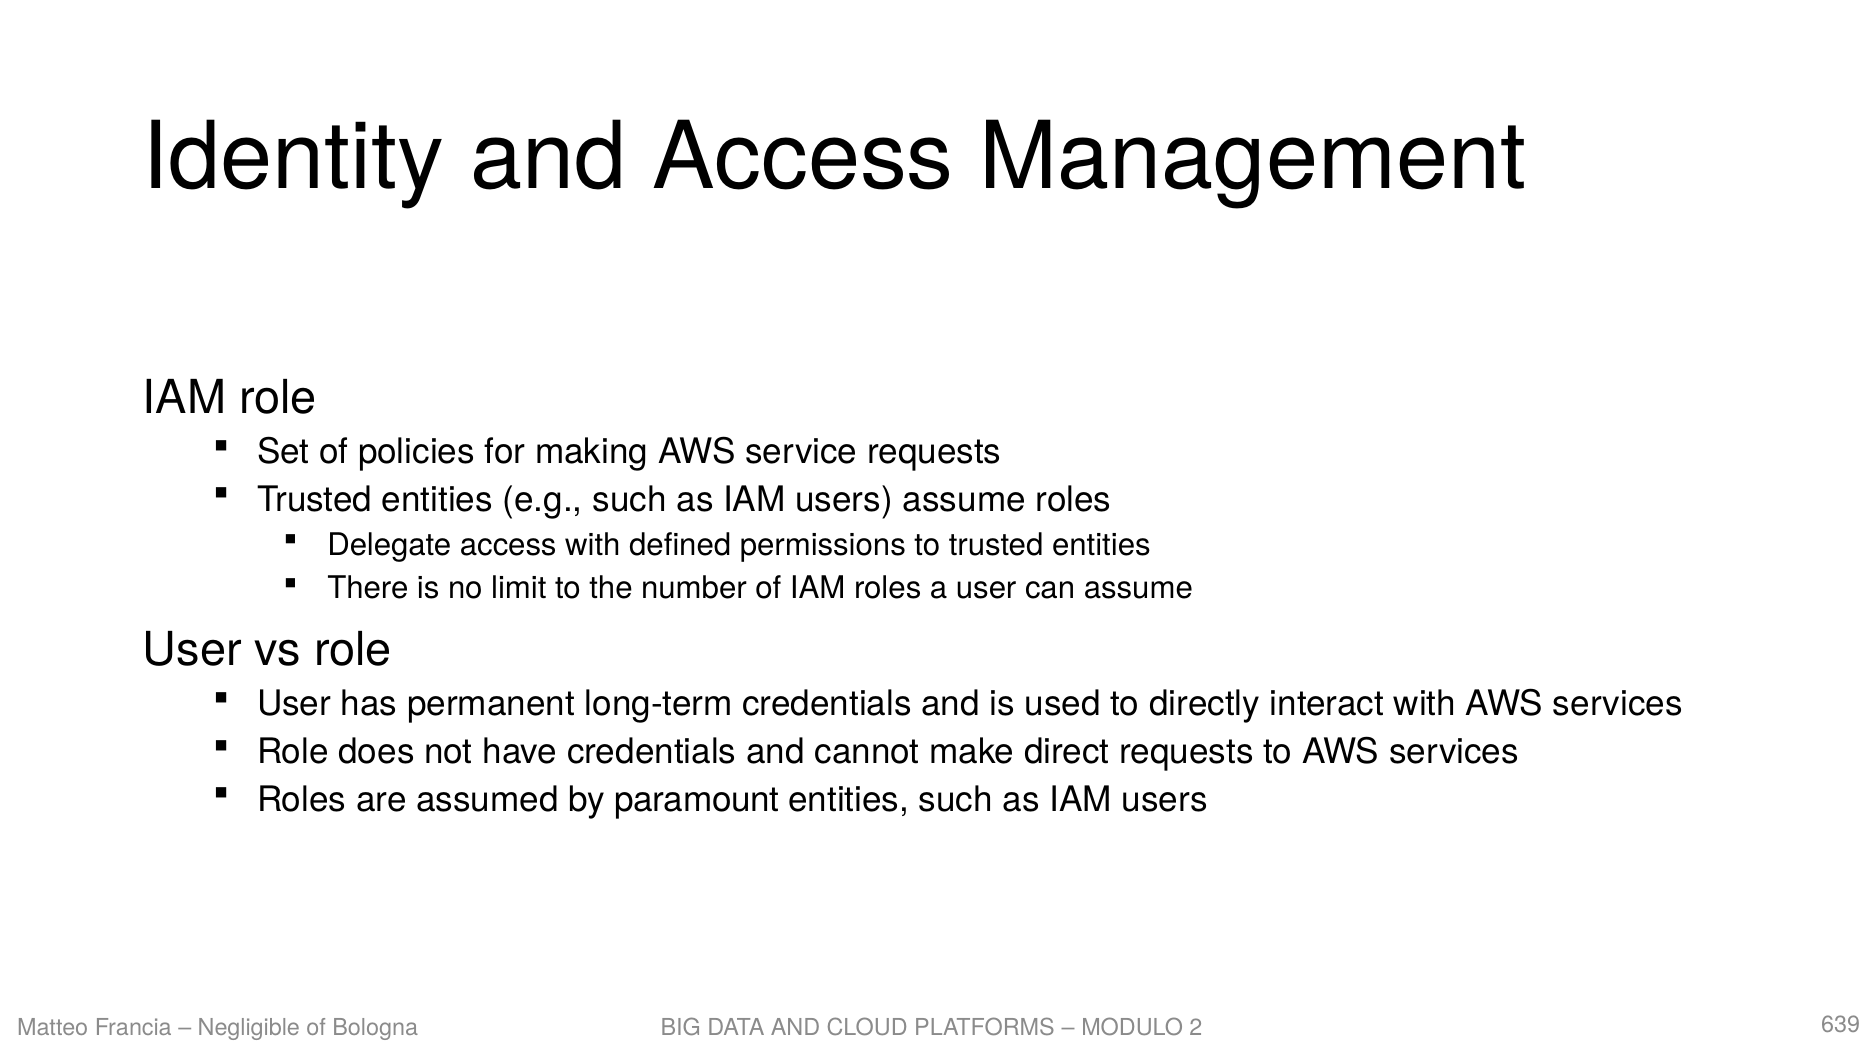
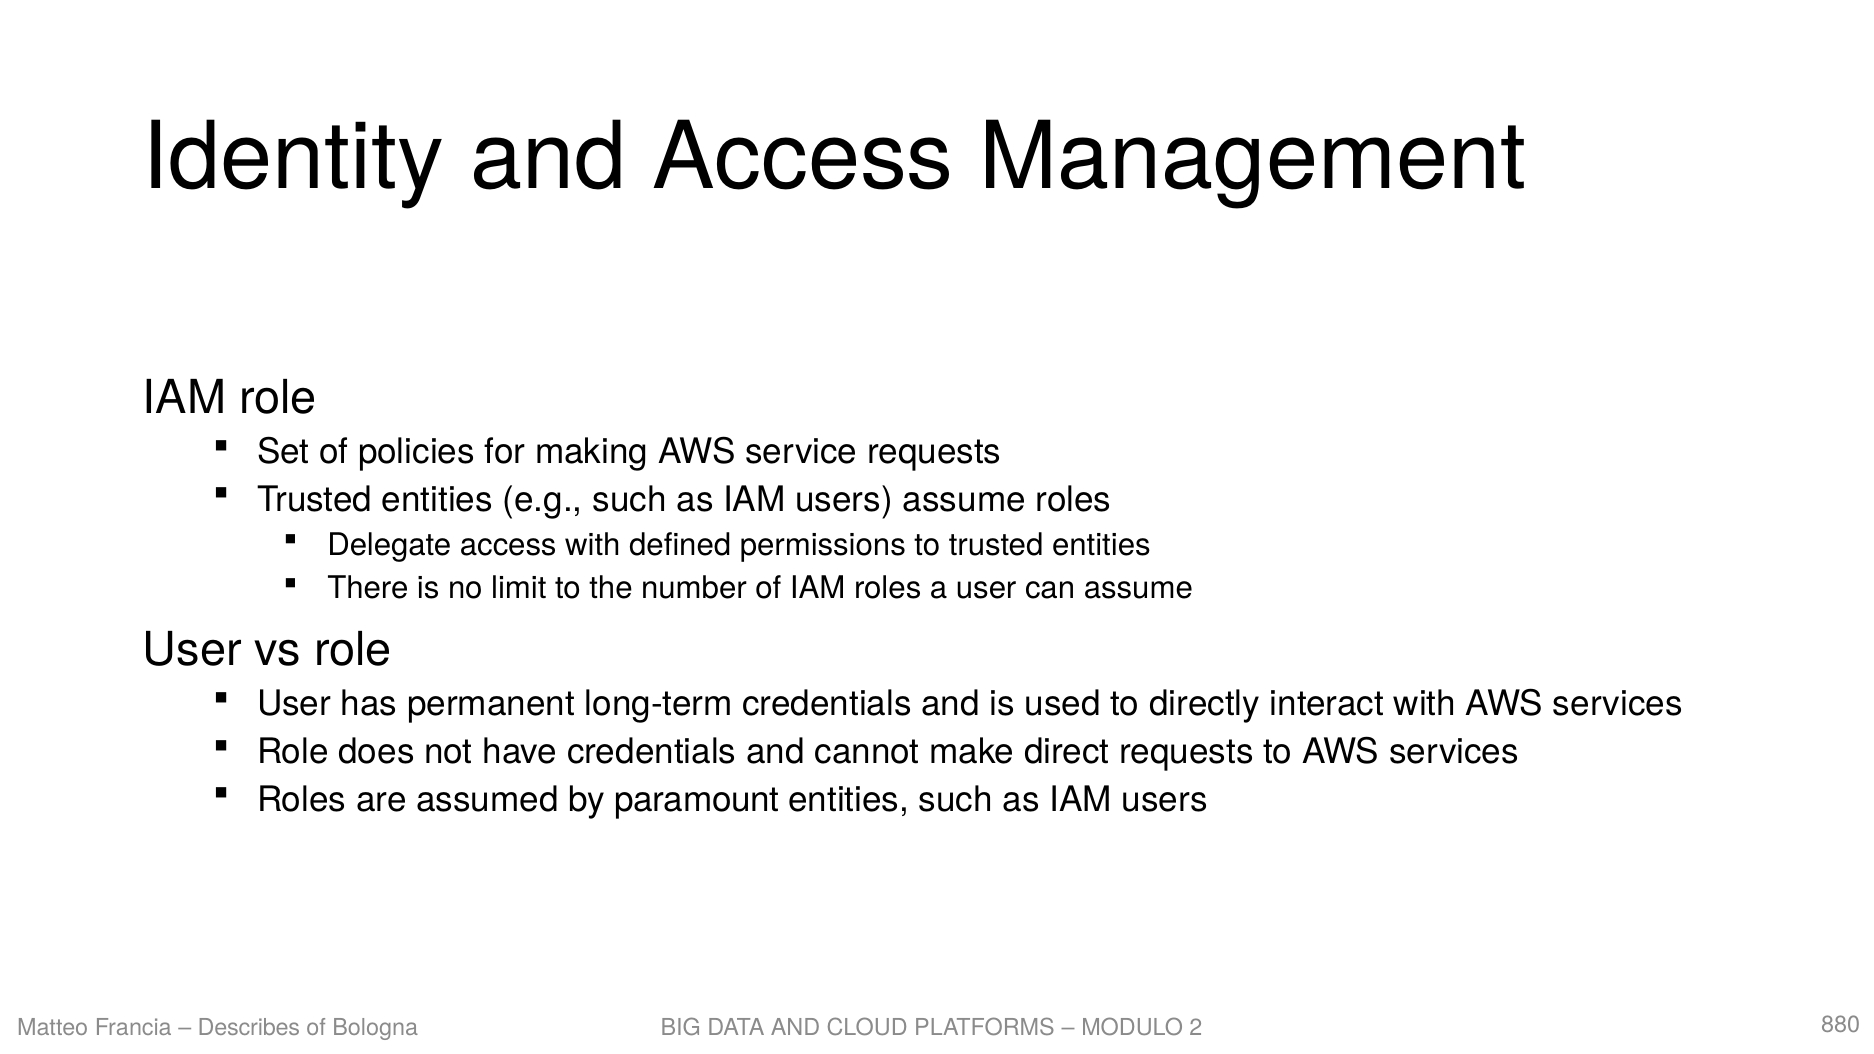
Negligible: Negligible -> Describes
639: 639 -> 880
